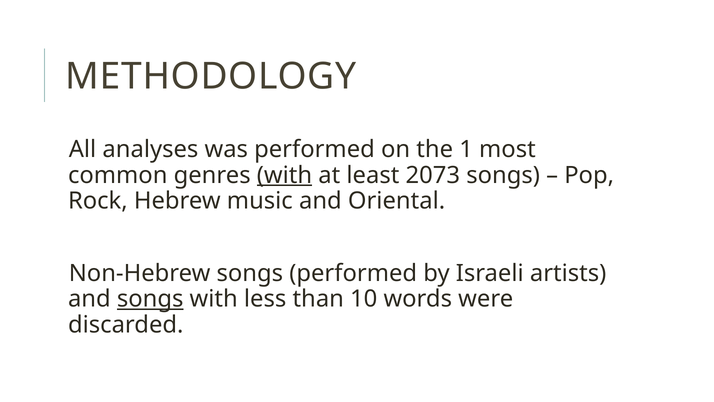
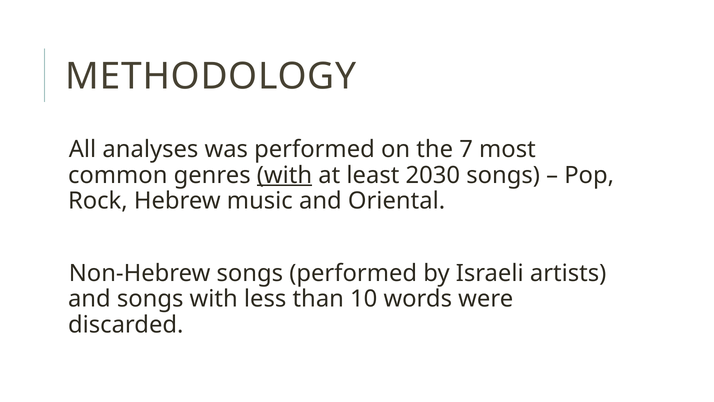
1: 1 -> 7
2073: 2073 -> 2030
songs at (150, 299) underline: present -> none
